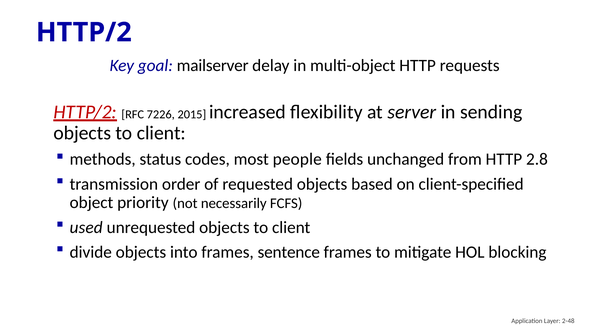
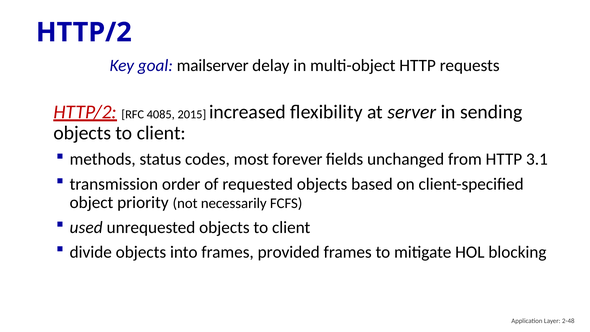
7226: 7226 -> 4085
people: people -> forever
2.8: 2.8 -> 3.1
sentence: sentence -> provided
